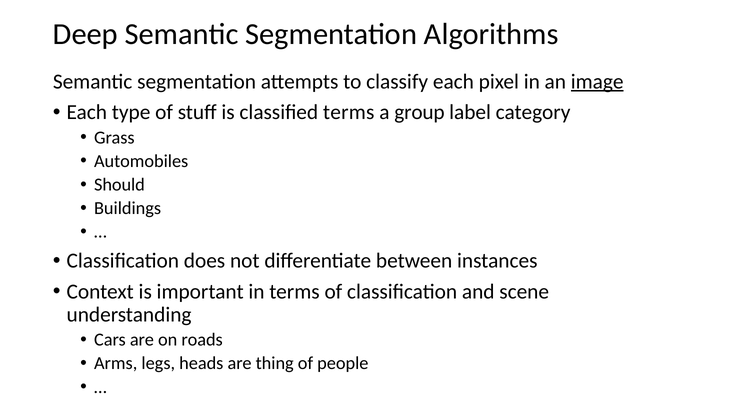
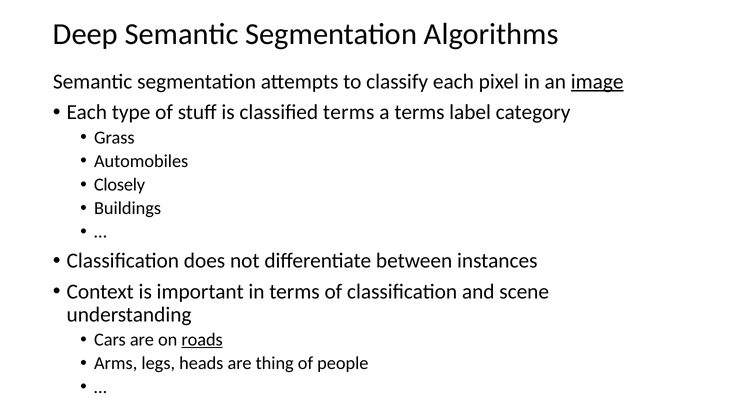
a group: group -> terms
Should: Should -> Closely
roads underline: none -> present
